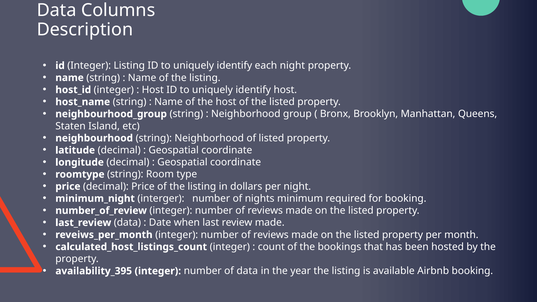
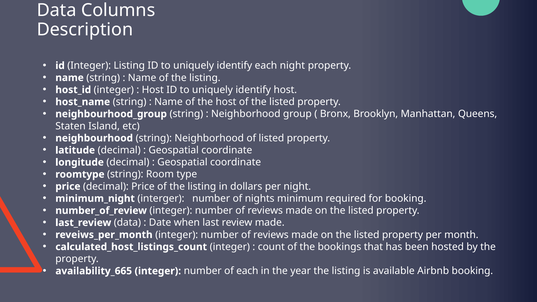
availability_395: availability_395 -> availability_665
of data: data -> each
